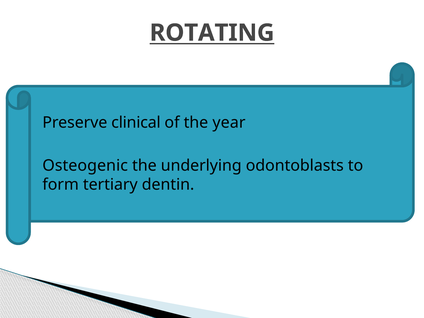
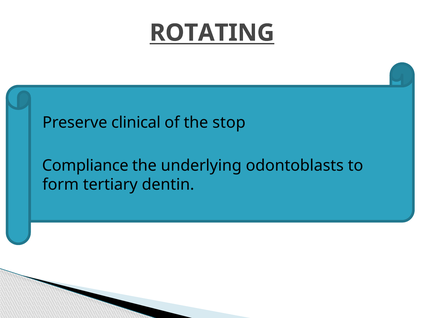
year: year -> stop
Osteogenic: Osteogenic -> Compliance
